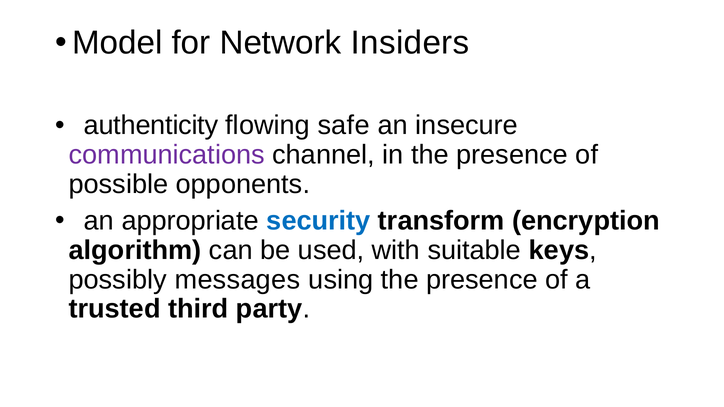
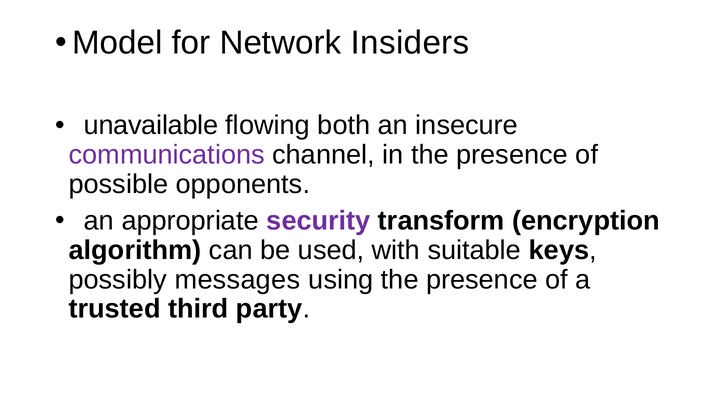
authenticity: authenticity -> unavailable
safe: safe -> both
security colour: blue -> purple
